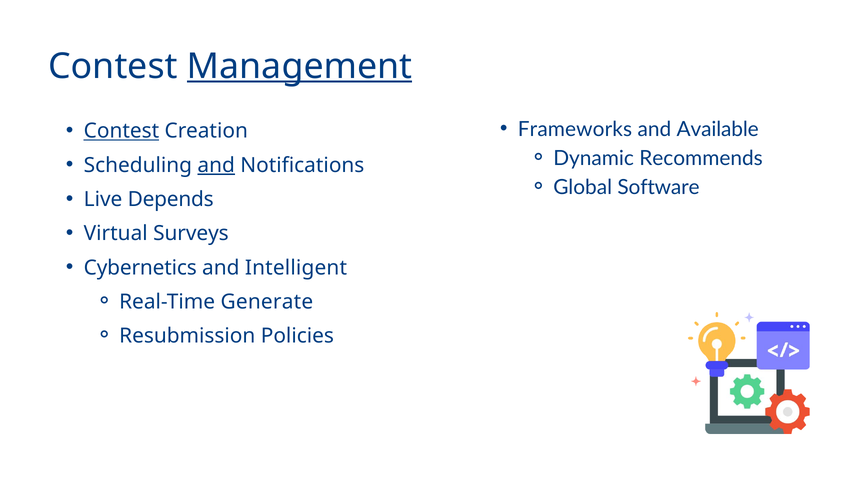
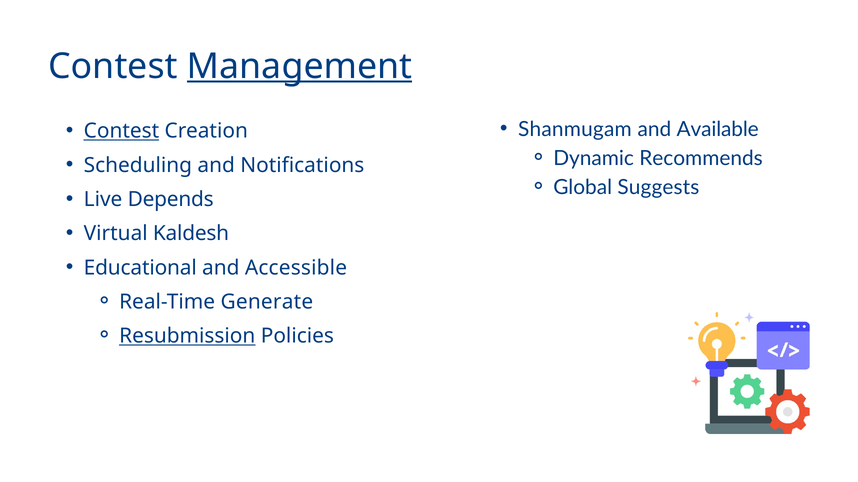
Frameworks: Frameworks -> Shanmugam
and at (216, 165) underline: present -> none
Software: Software -> Suggests
Surveys: Surveys -> Kaldesh
Cybernetics: Cybernetics -> Educational
Intelligent: Intelligent -> Accessible
Resubmission underline: none -> present
